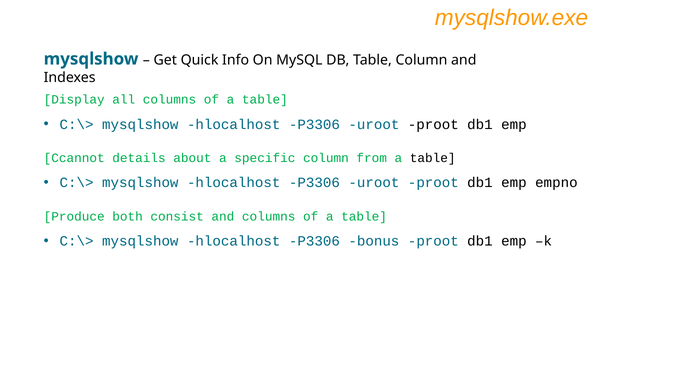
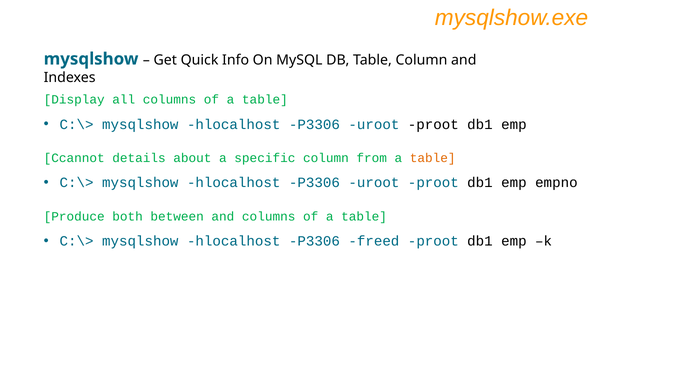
table at (433, 158) colour: black -> orange
consist: consist -> between
bonus: bonus -> freed
